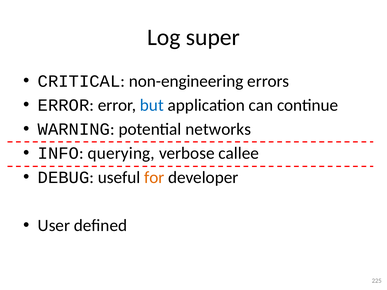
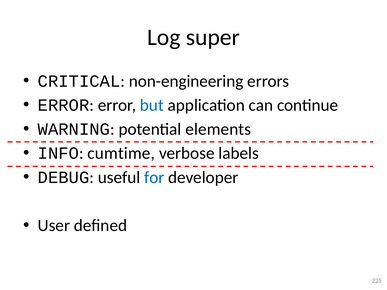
networks: networks -> elements
querying: querying -> cumtime
callee: callee -> labels
for colour: orange -> blue
